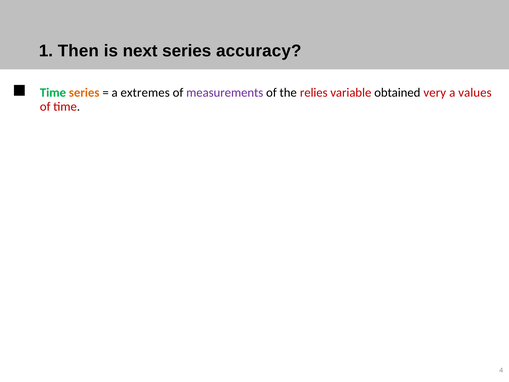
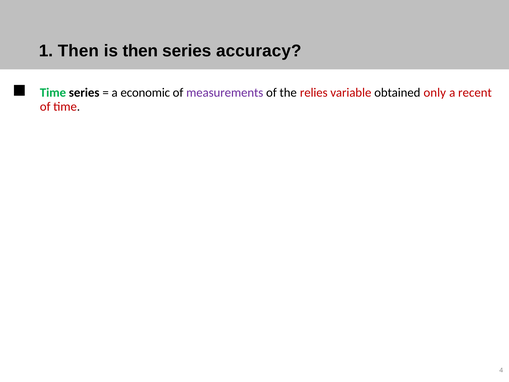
is next: next -> then
series at (84, 93) colour: orange -> black
extremes: extremes -> economic
very: very -> only
values: values -> recent
